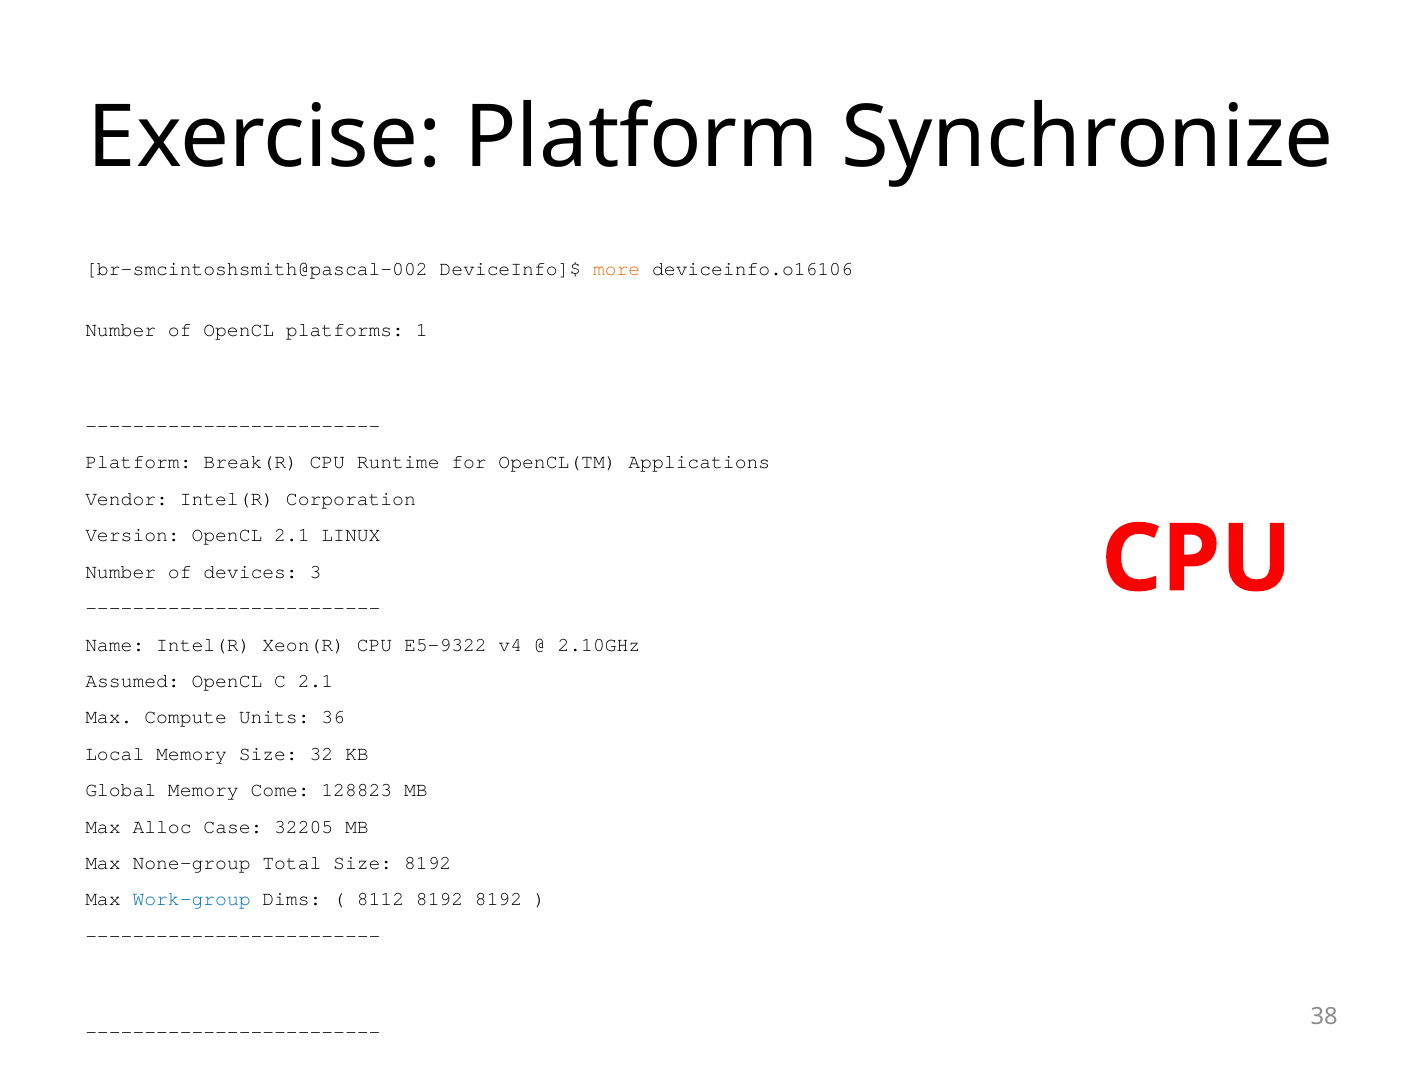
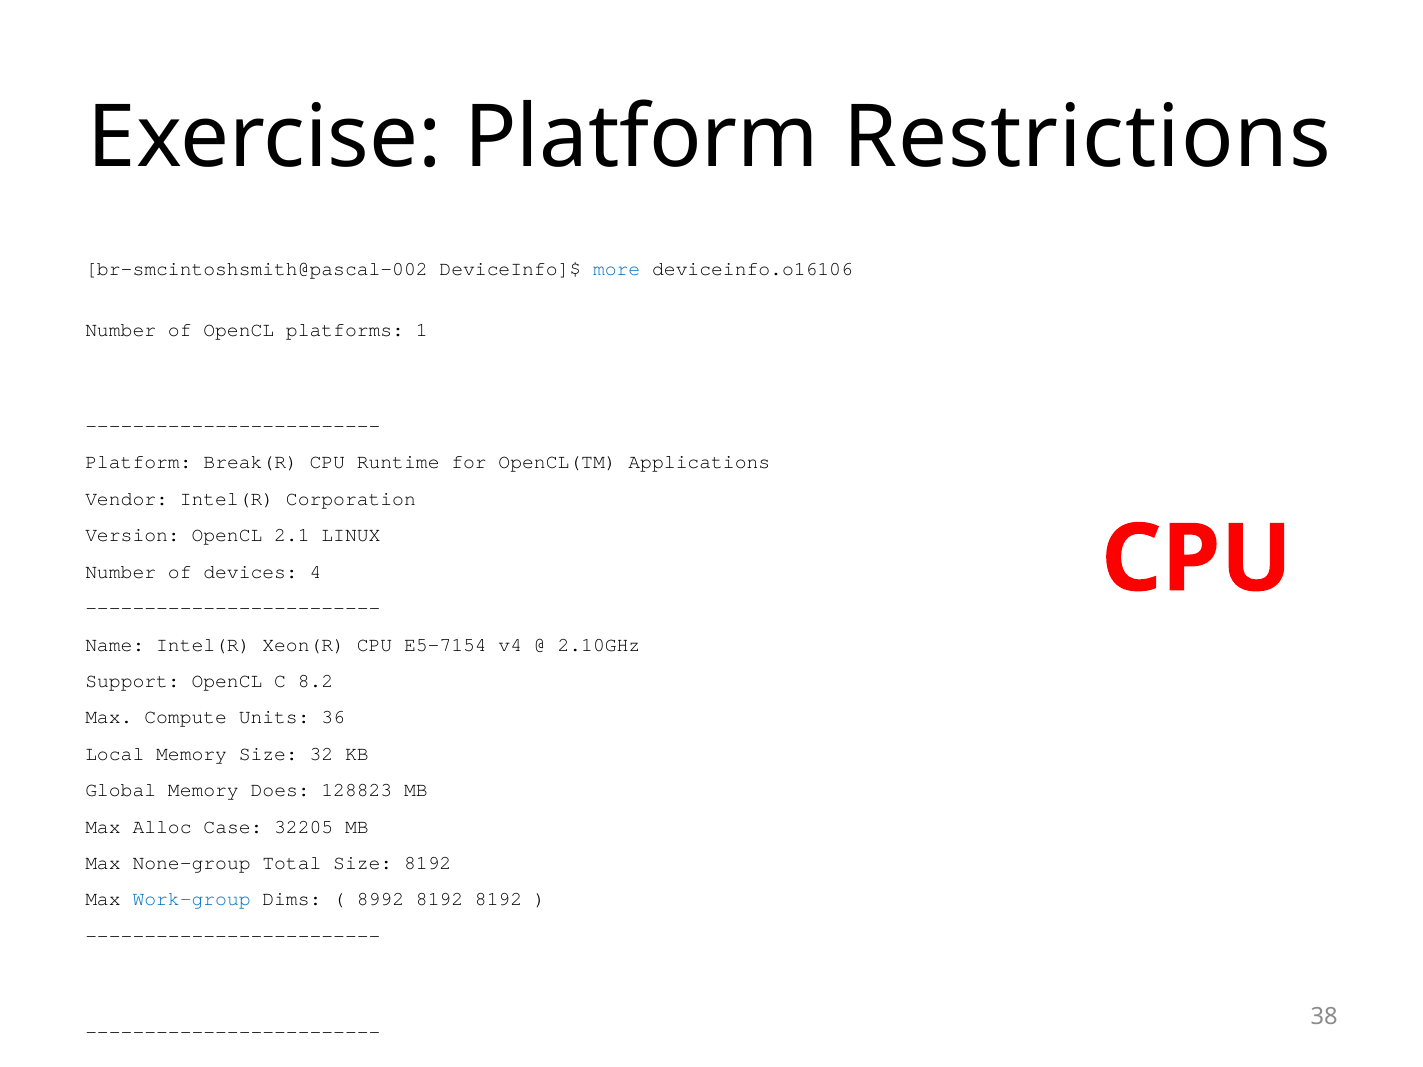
Synchronize: Synchronize -> Restrictions
more colour: orange -> blue
3: 3 -> 4
E5-9322: E5-9322 -> E5-7154
Assumed: Assumed -> Support
C 2.1: 2.1 -> 8.2
Come: Come -> Does
8112: 8112 -> 8992
